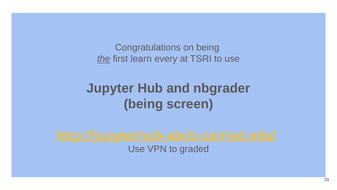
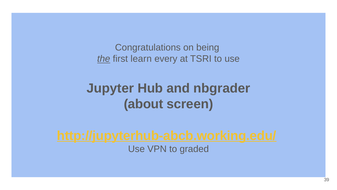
being at (143, 104): being -> about
http://jupyterhub-abcb.carried.edu/: http://jupyterhub-abcb.carried.edu/ -> http://jupyterhub-abcb.working.edu/
